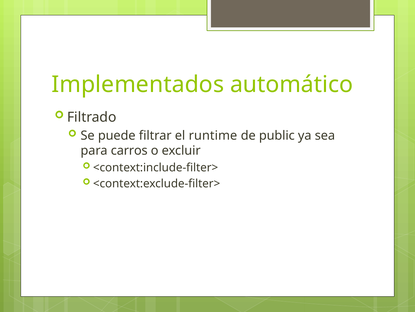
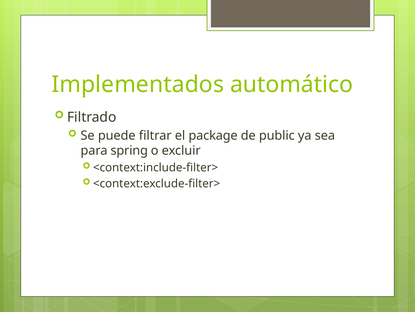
runtime: runtime -> package
carros: carros -> spring
